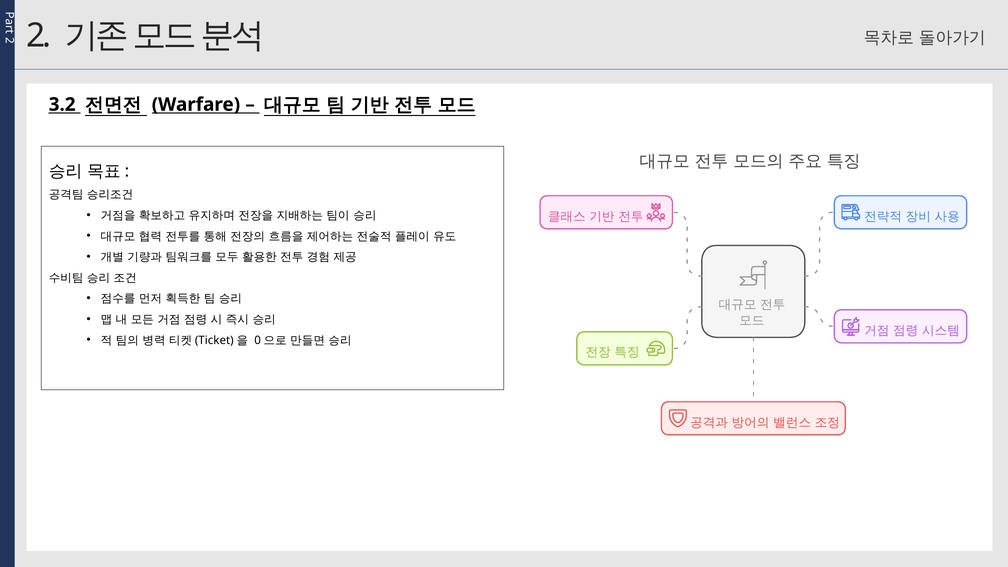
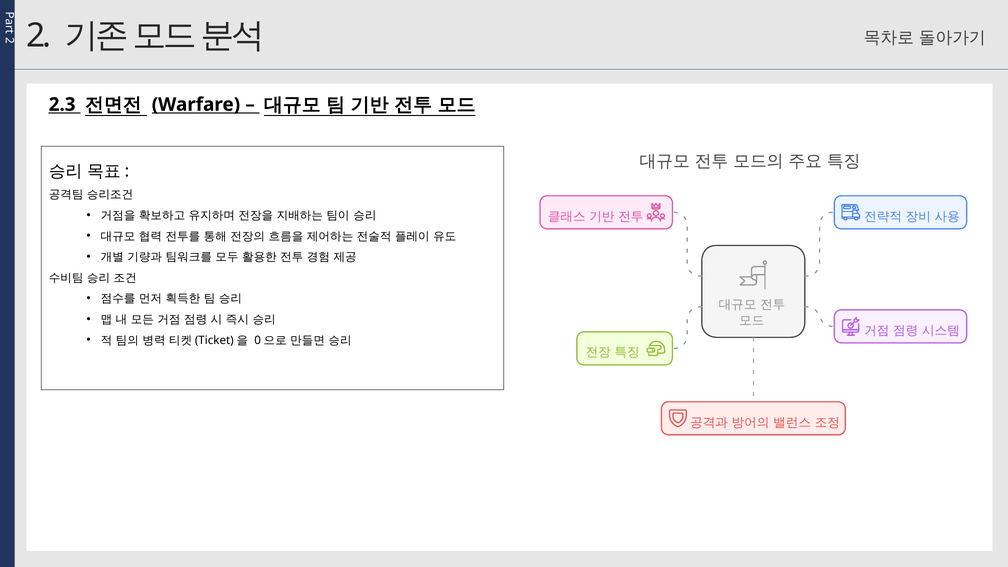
3.2: 3.2 -> 2.3
